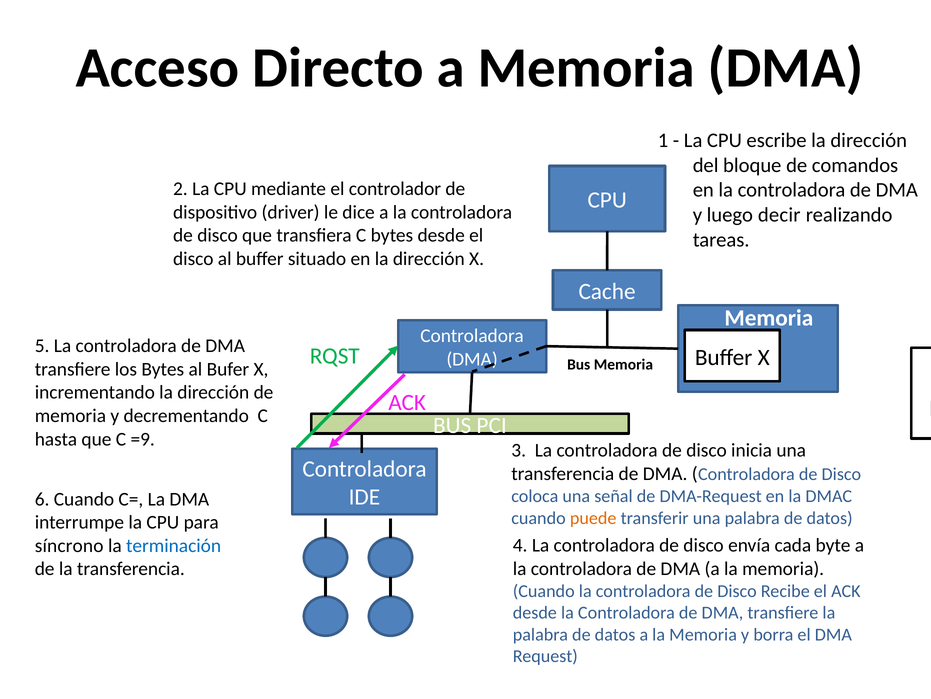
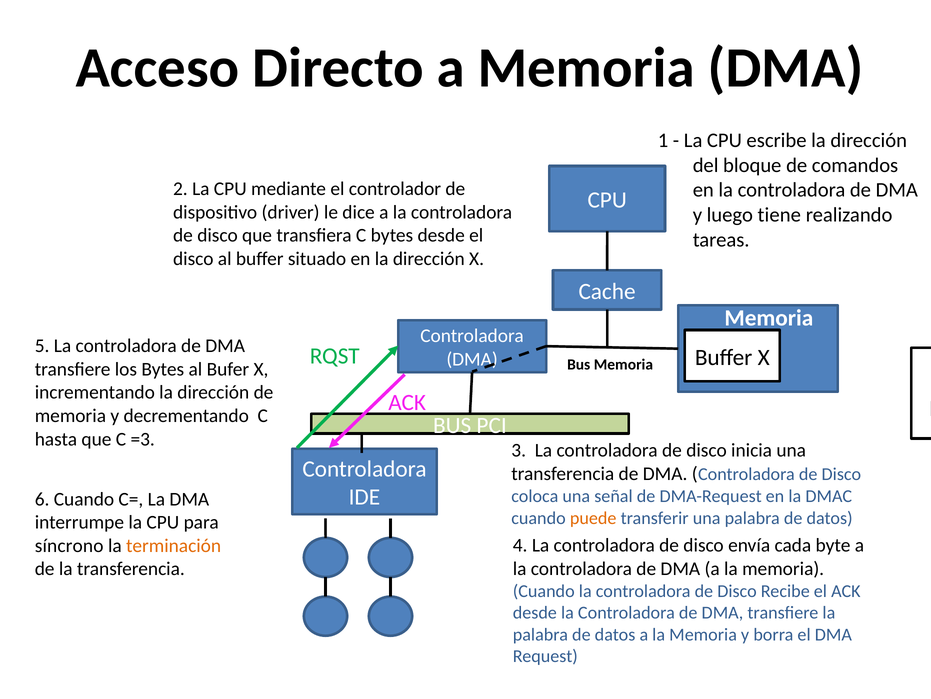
decir: decir -> tiene
=9: =9 -> =3
terminación colour: blue -> orange
